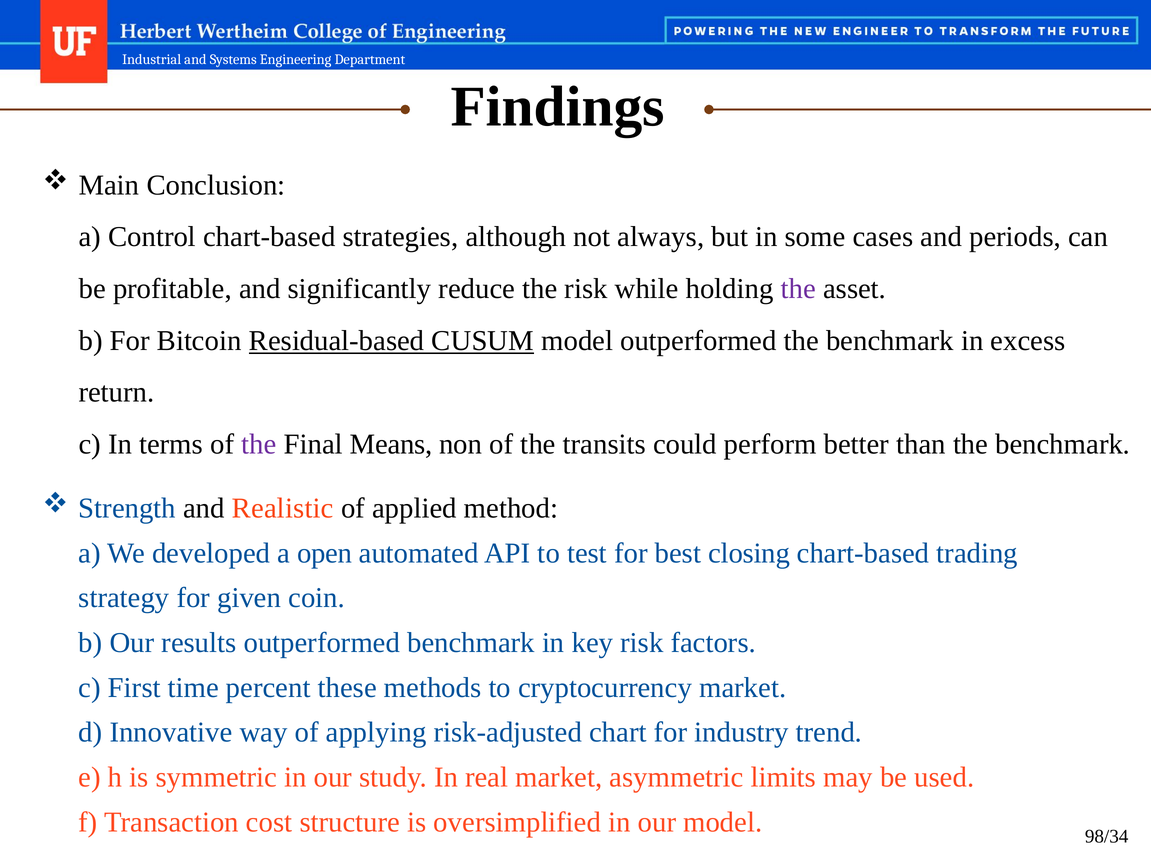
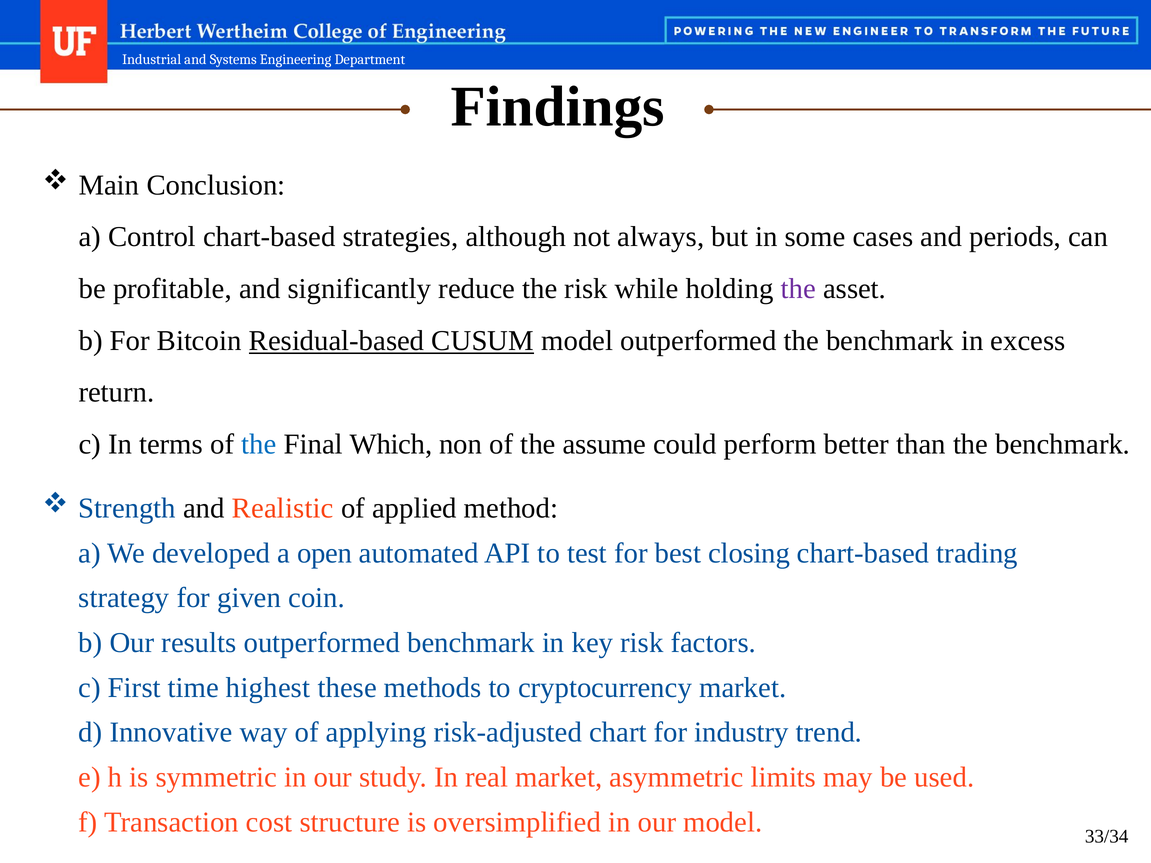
the at (259, 444) colour: purple -> blue
Means: Means -> Which
transits: transits -> assume
percent: percent -> highest
98/34: 98/34 -> 33/34
